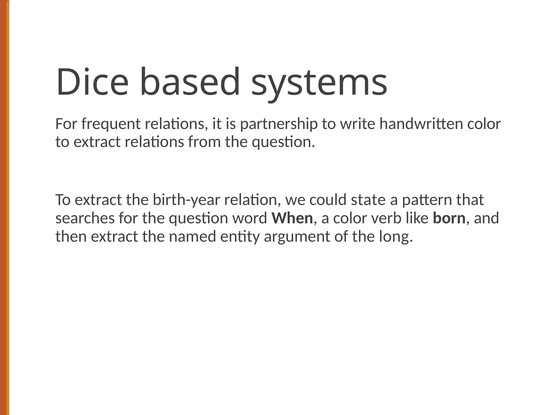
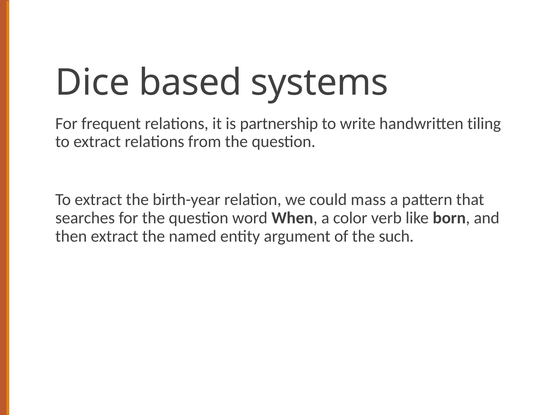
handwritten color: color -> tiling
state: state -> mass
long: long -> such
